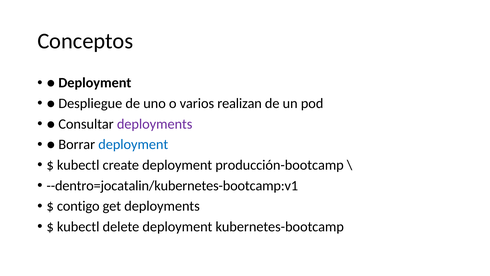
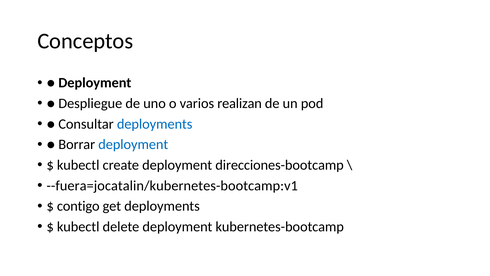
deployments at (155, 124) colour: purple -> blue
producción-bootcamp: producción-bootcamp -> direcciones-bootcamp
--dentro=jocatalin/kubernetes-bootcamp:v1: --dentro=jocatalin/kubernetes-bootcamp:v1 -> --fuera=jocatalin/kubernetes-bootcamp:v1
